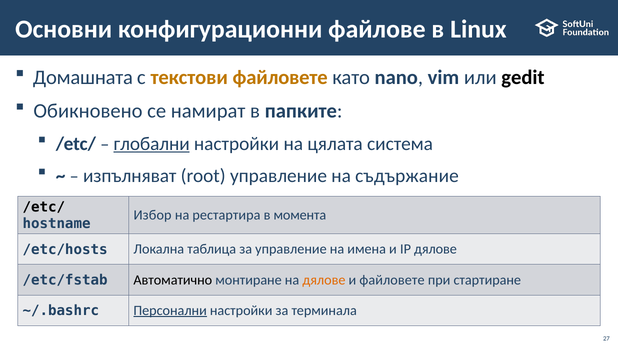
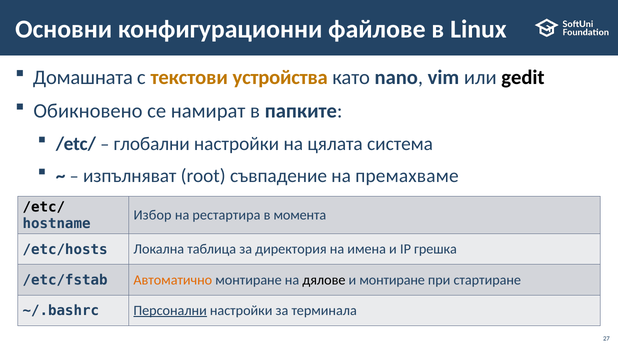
текстови файловете: файловете -> устройства
глобални underline: present -> none
root управление: управление -> съвпадение
съдържание: съдържание -> премахваме
за управление: управление -> директория
IP дялове: дялове -> грешка
Автоматично colour: black -> orange
дялове at (324, 280) colour: orange -> black
и файловете: файловете -> монтиране
